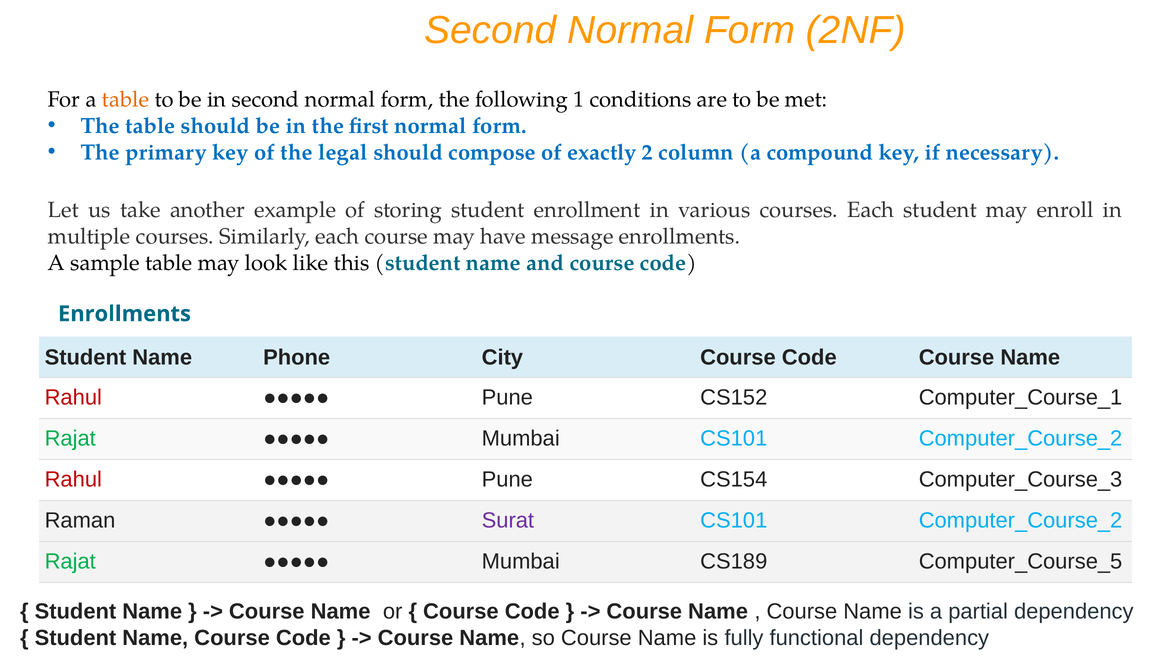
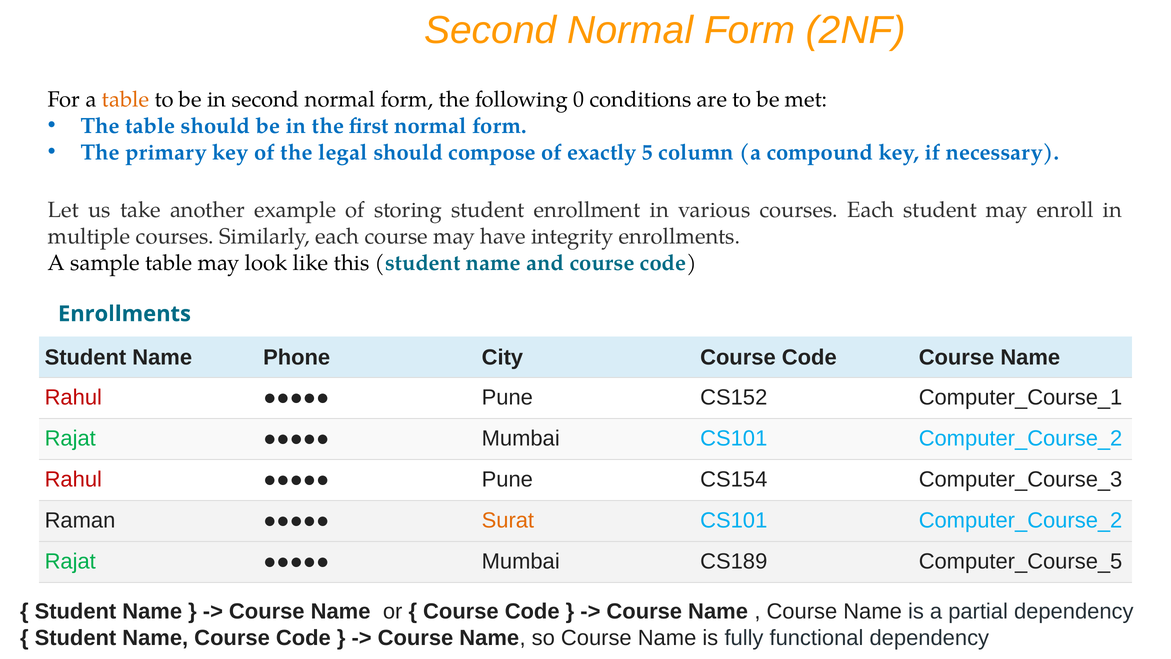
1: 1 -> 0
2: 2 -> 5
message: message -> integrity
Surat colour: purple -> orange
